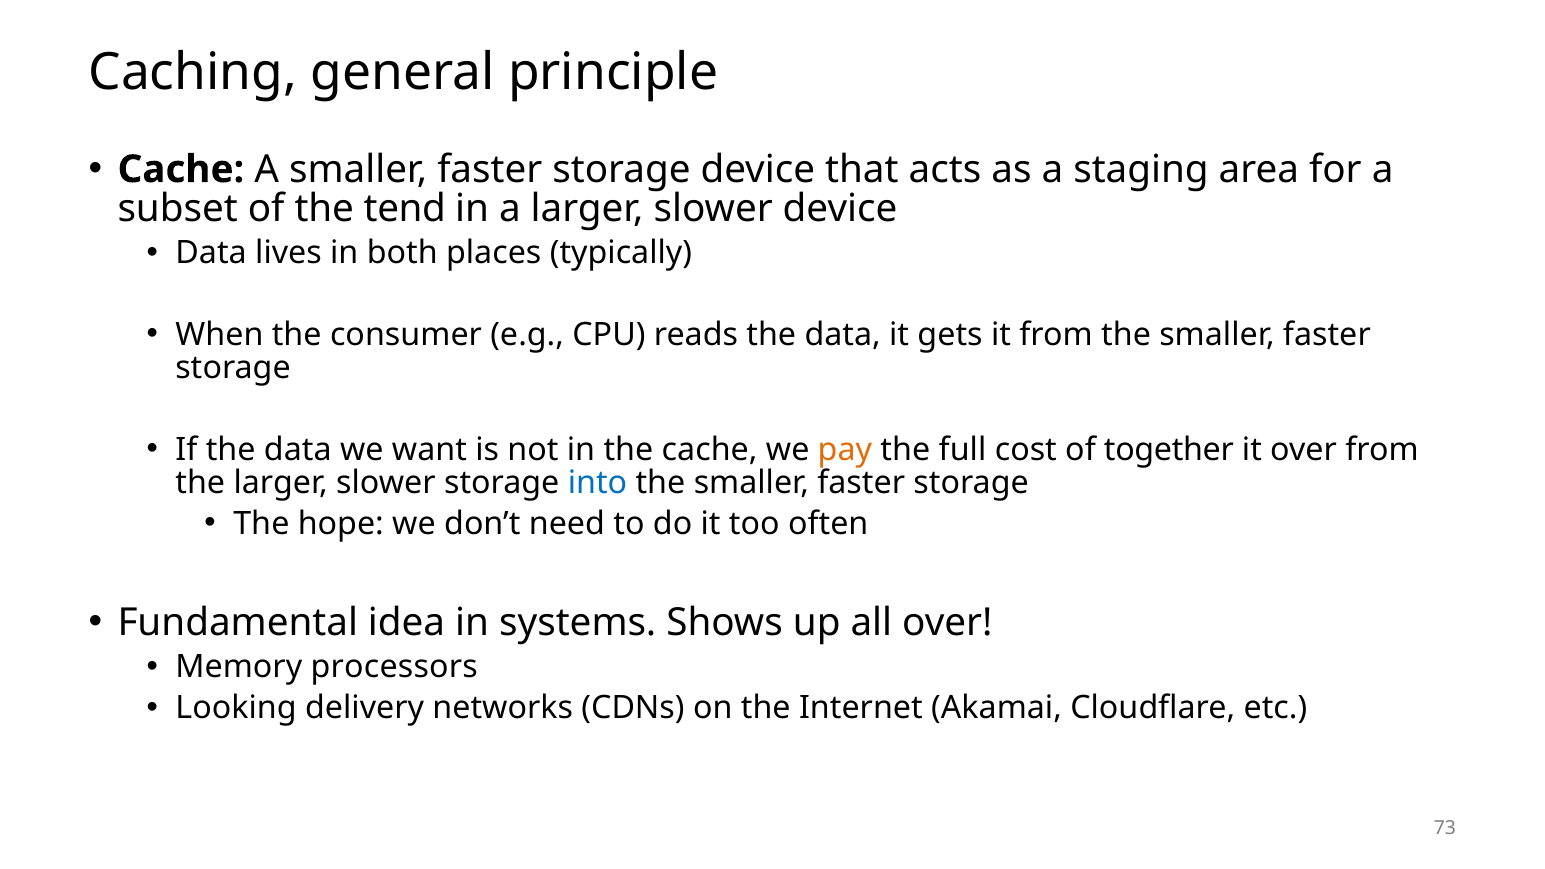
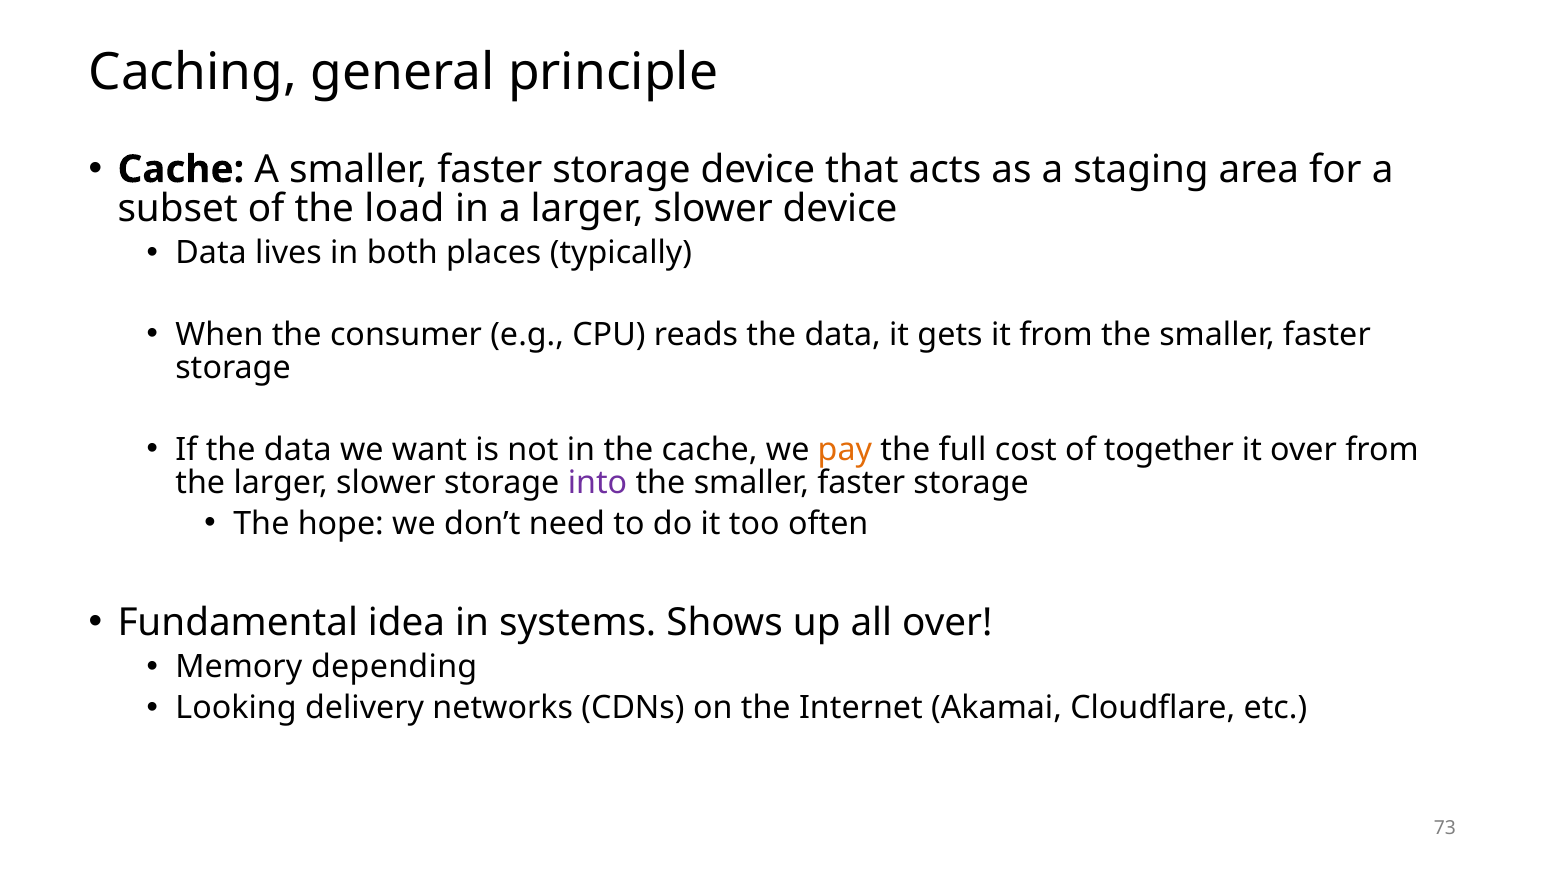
tend: tend -> load
into colour: blue -> purple
processors: processors -> depending
